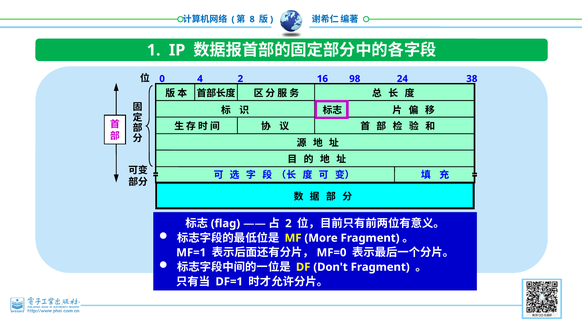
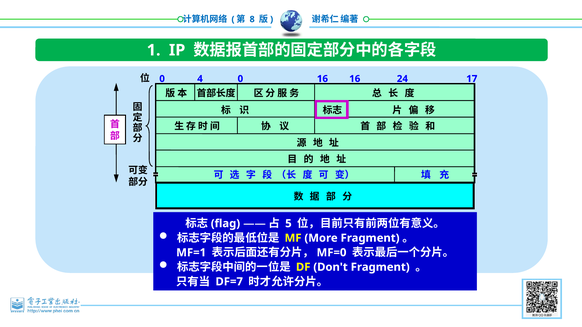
4 2: 2 -> 0
16 98: 98 -> 16
38: 38 -> 17
2 at (288, 224): 2 -> 5
DF=1: DF=1 -> DF=7
